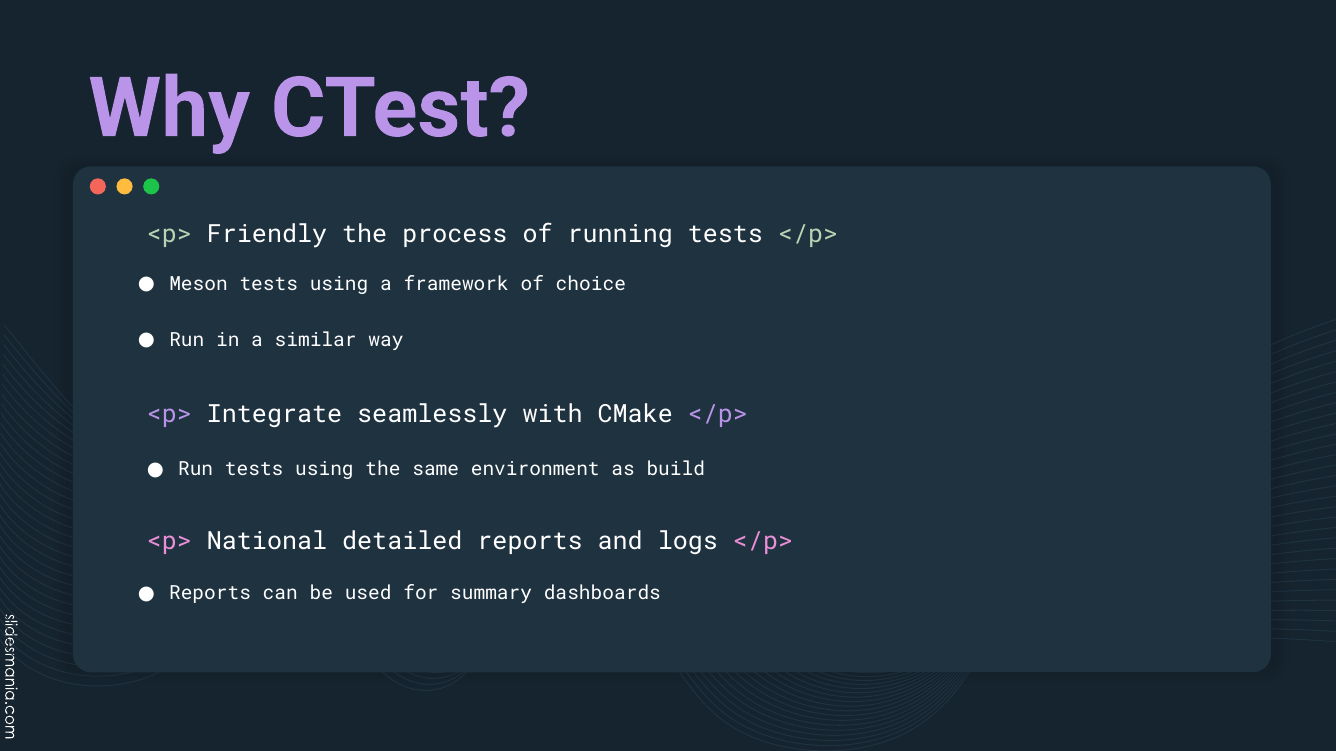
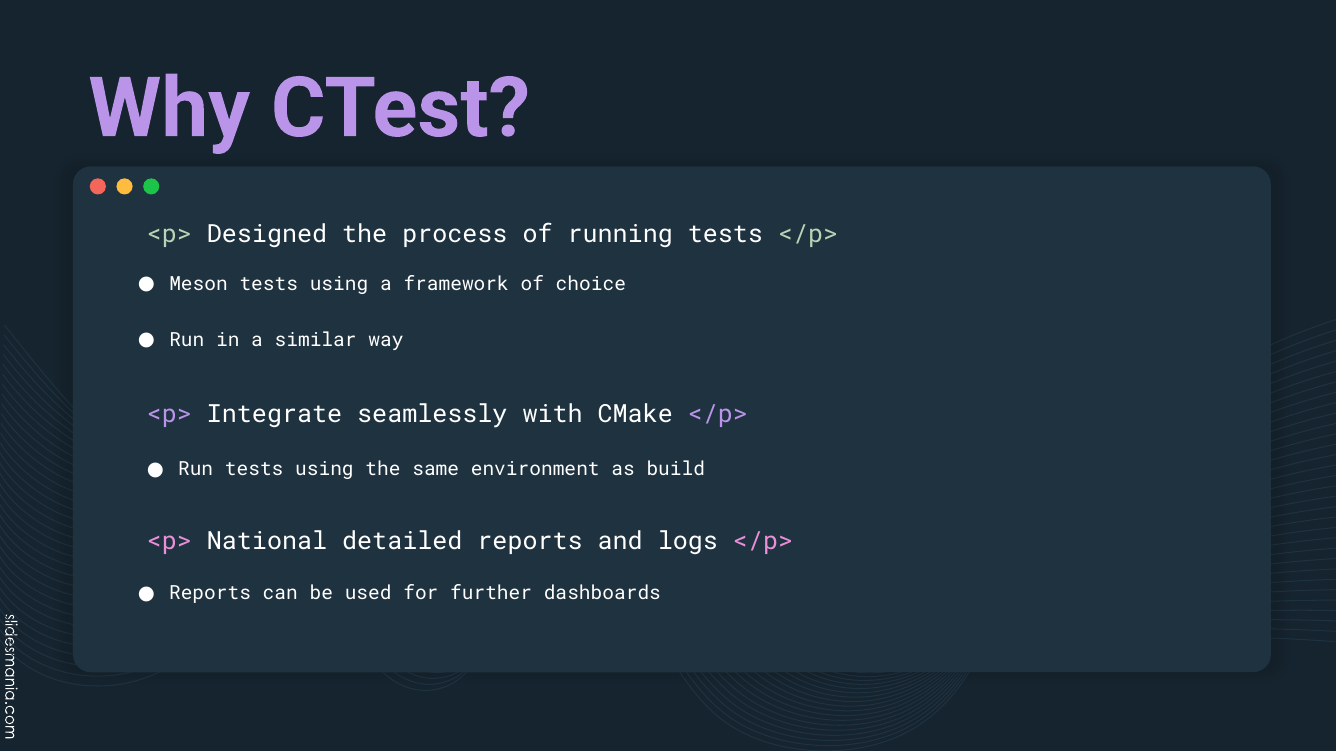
Friendly: Friendly -> Designed
summary: summary -> further
